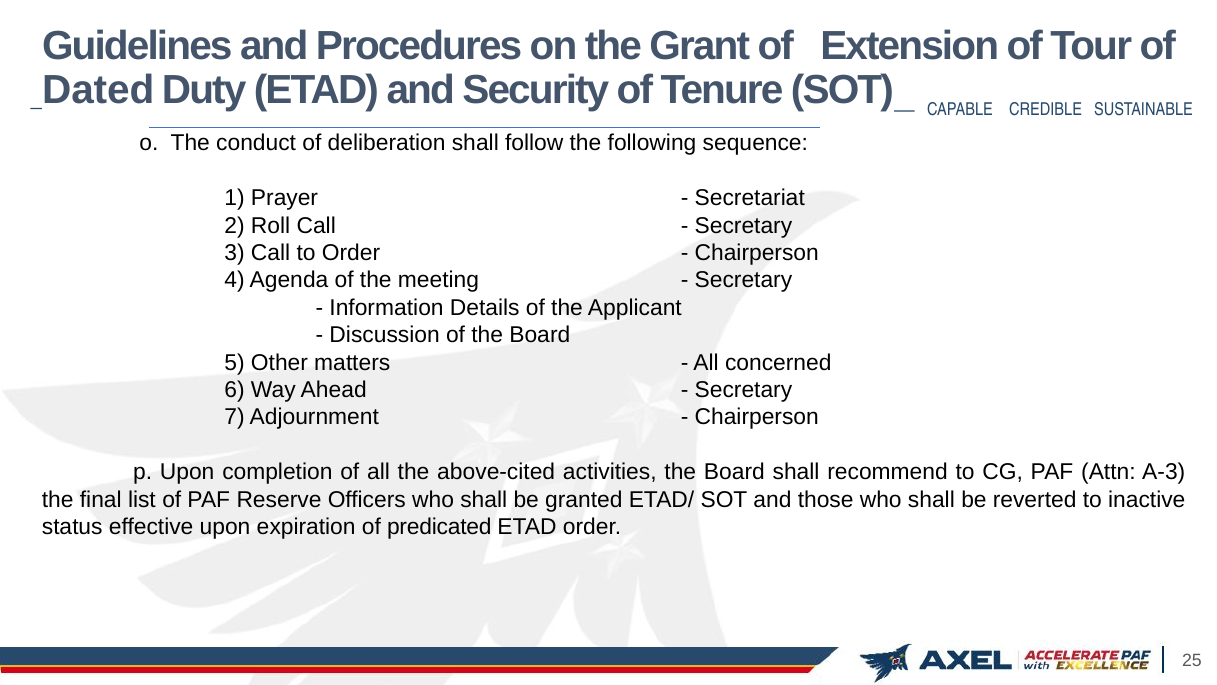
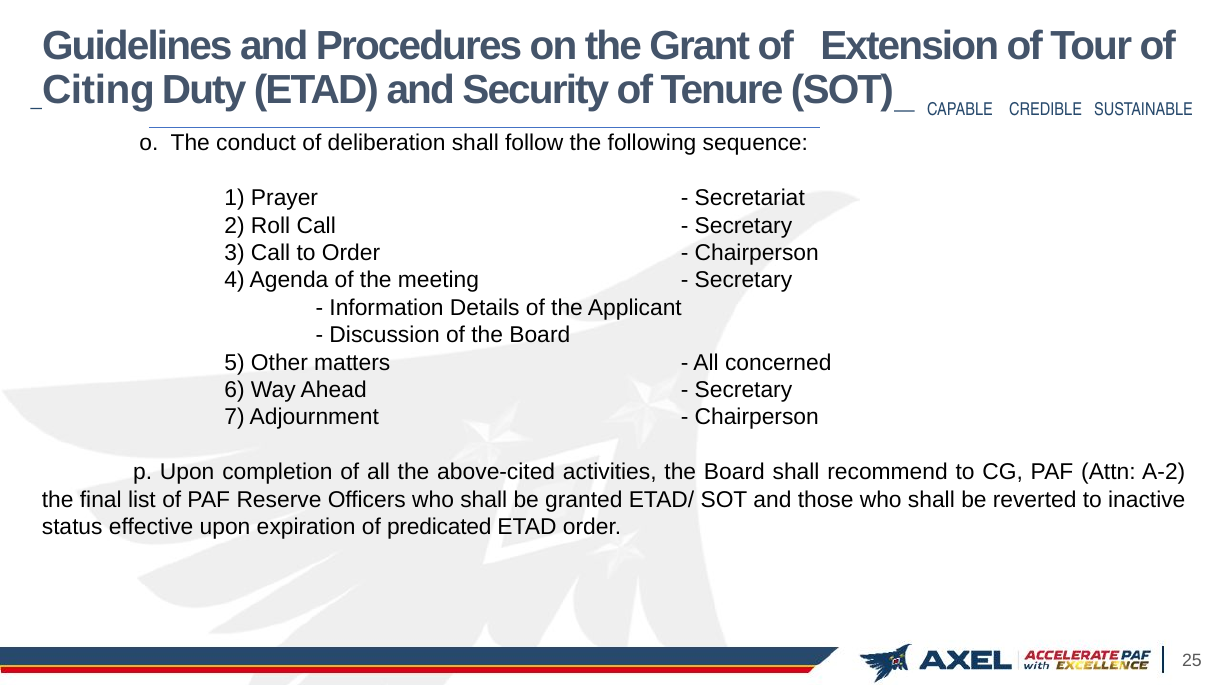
Dated: Dated -> Citing
A-3: A-3 -> A-2
